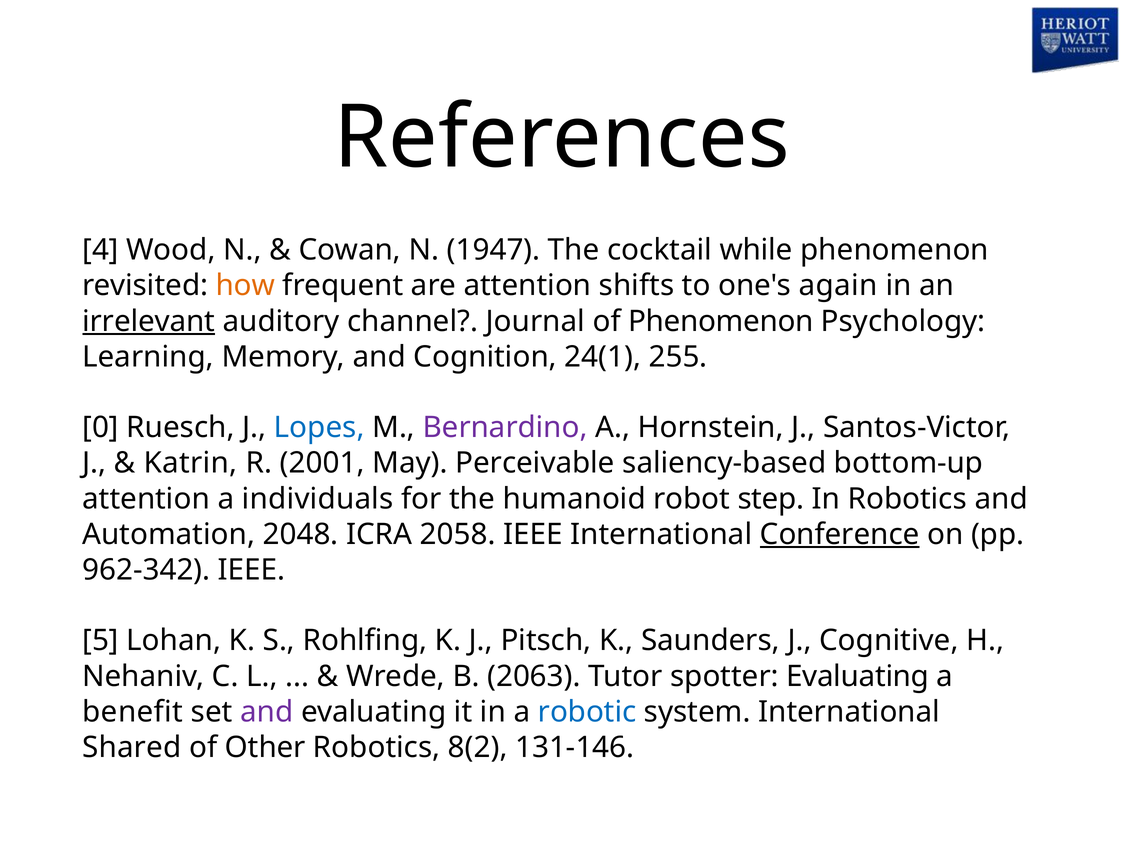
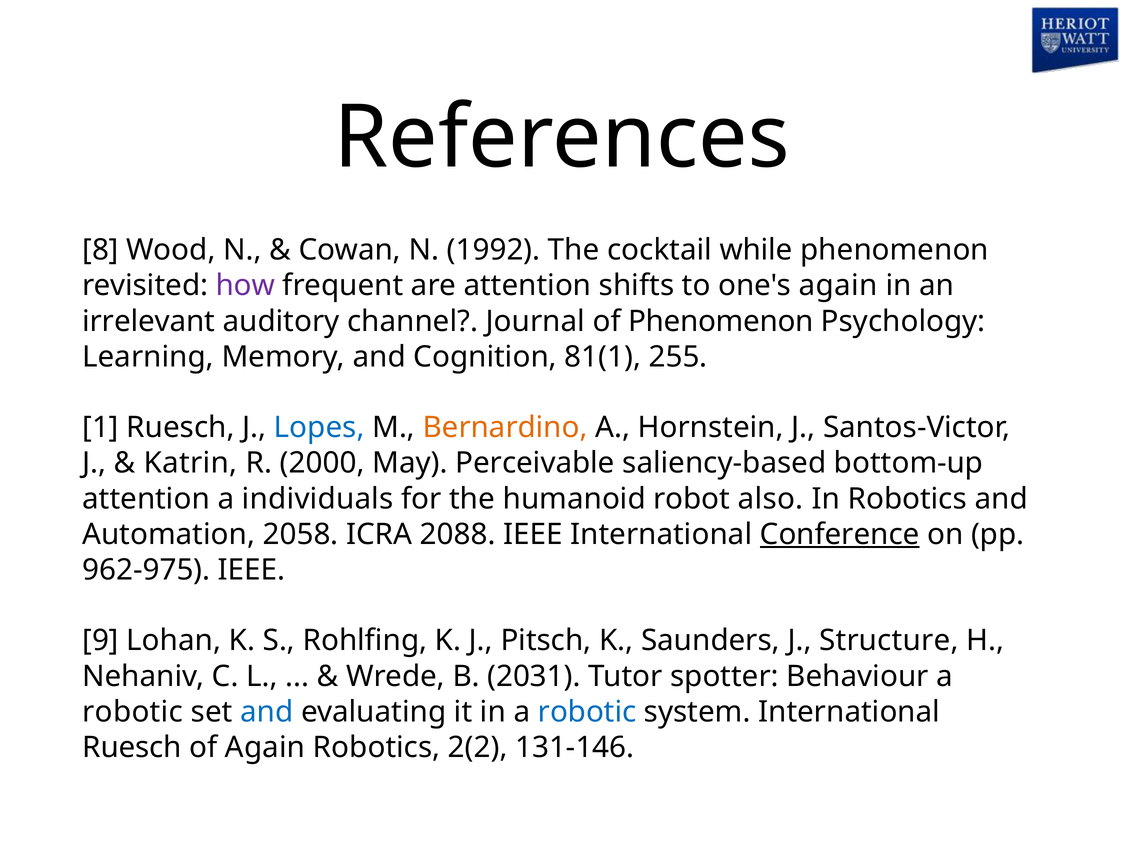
4: 4 -> 8
1947: 1947 -> 1992
how colour: orange -> purple
irrelevant underline: present -> none
24(1: 24(1 -> 81(1
0: 0 -> 1
Bernardino colour: purple -> orange
2001: 2001 -> 2000
step: step -> also
2048: 2048 -> 2058
2058: 2058 -> 2088
962-342: 962-342 -> 962-975
5: 5 -> 9
Cognitive: Cognitive -> Structure
2063: 2063 -> 2031
spotter Evaluating: Evaluating -> Behaviour
benefit at (133, 712): benefit -> robotic
and at (267, 712) colour: purple -> blue
Shared at (132, 747): Shared -> Ruesch
of Other: Other -> Again
8(2: 8(2 -> 2(2
